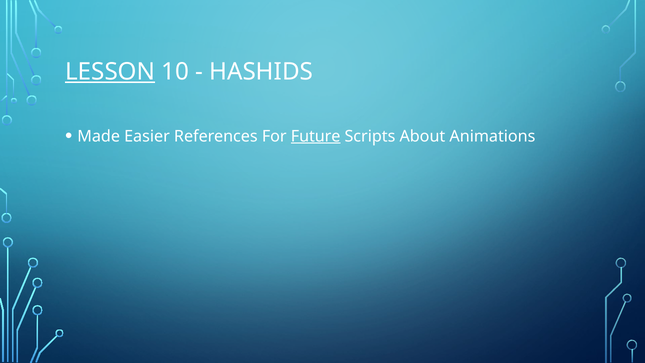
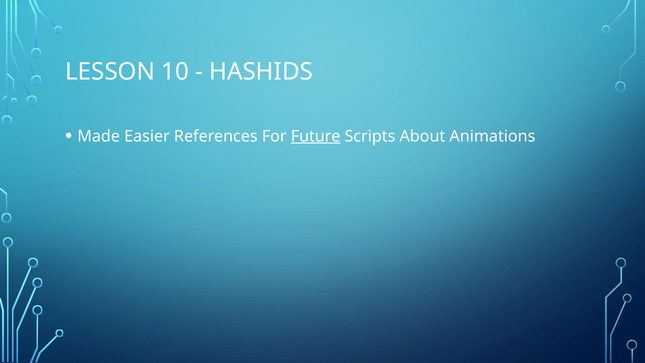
LESSON underline: present -> none
